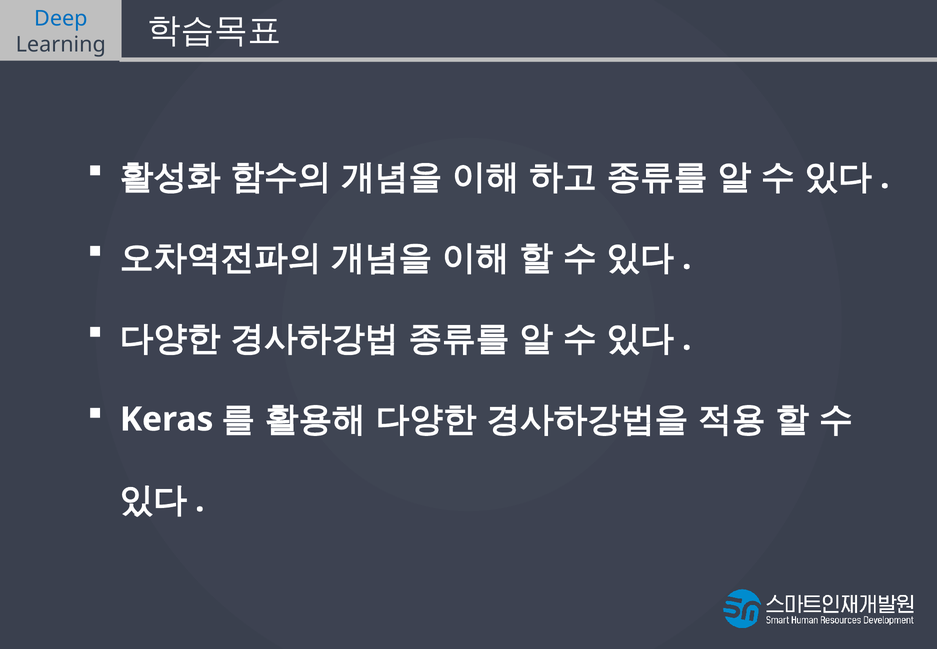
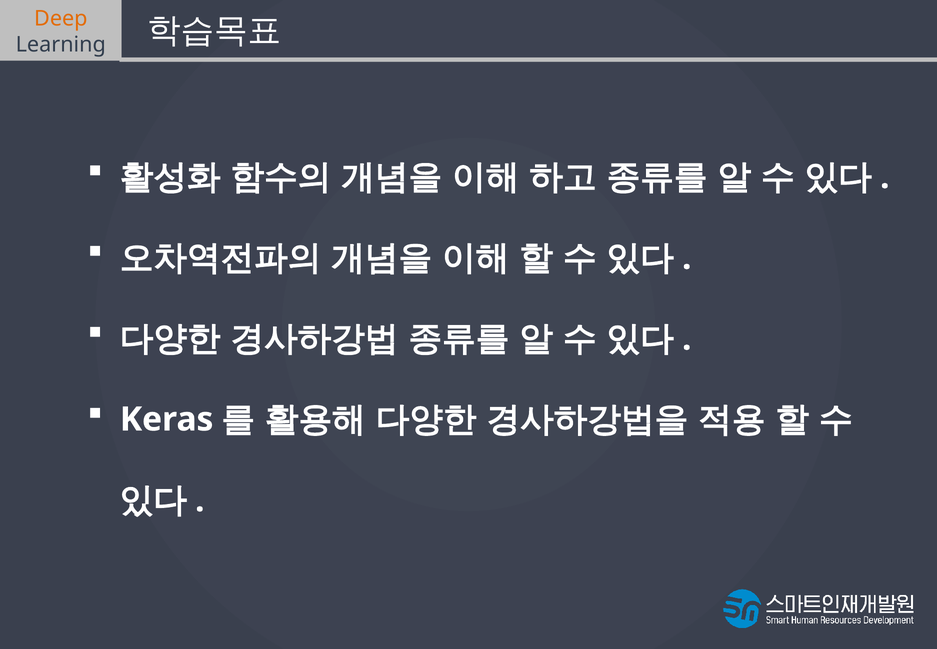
Deep colour: blue -> orange
